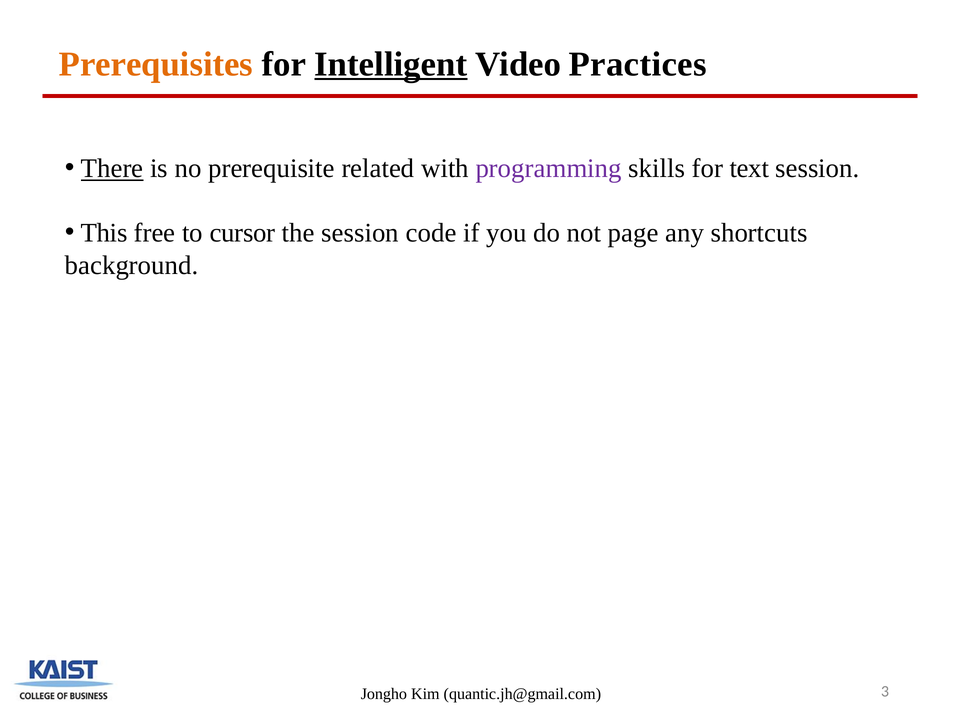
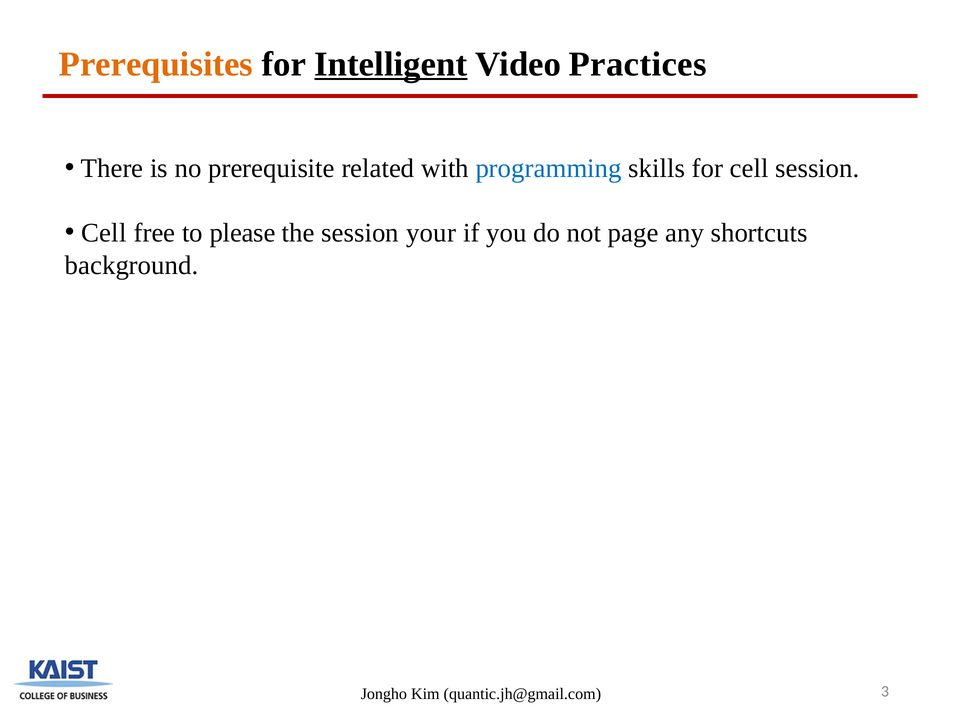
There underline: present -> none
programming colour: purple -> blue
for text: text -> cell
This at (104, 233): This -> Cell
cursor: cursor -> please
code: code -> your
